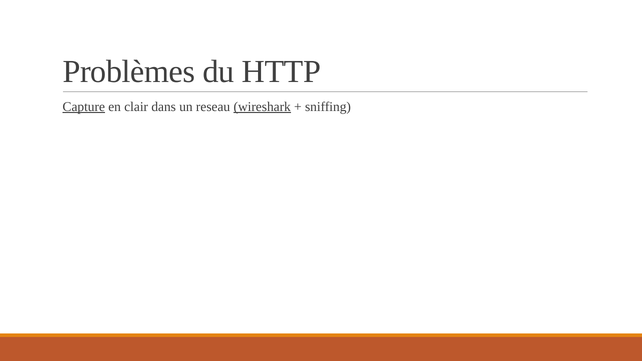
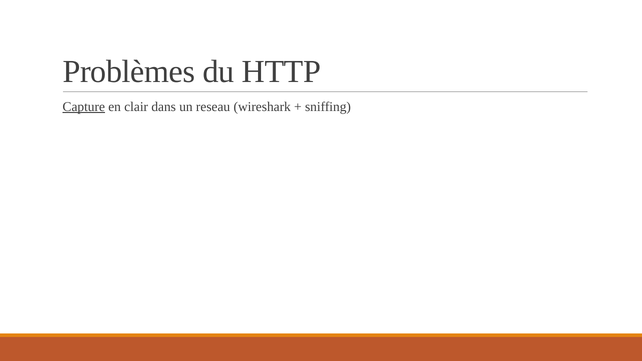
wireshark underline: present -> none
